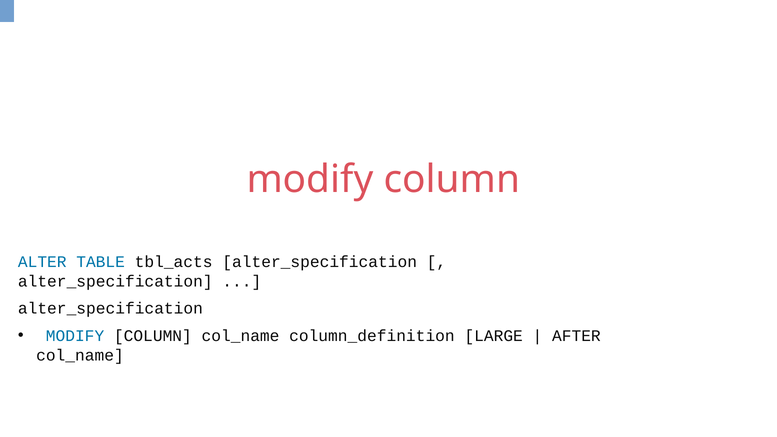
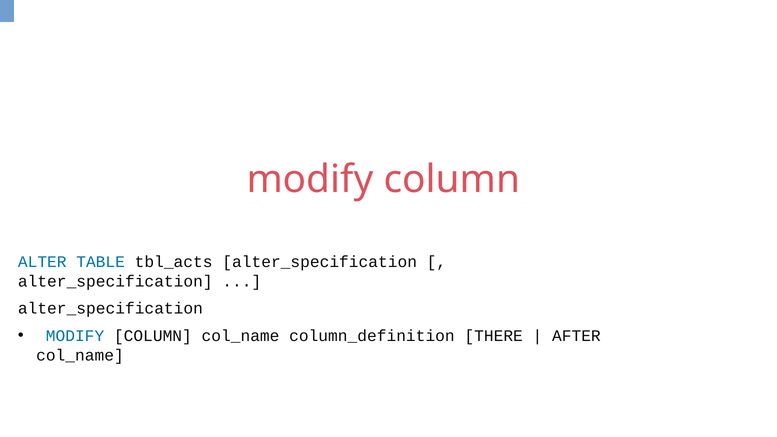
LARGE: LARGE -> THERE
